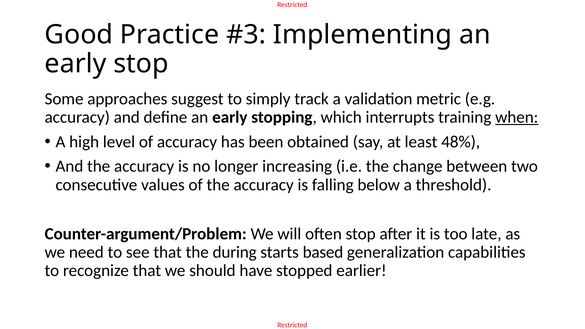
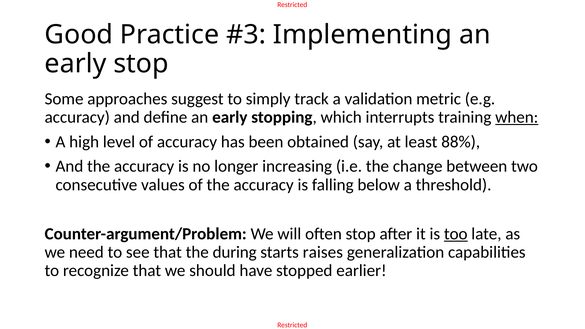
48%: 48% -> 88%
too underline: none -> present
based: based -> raises
